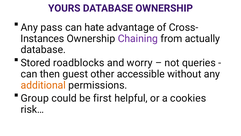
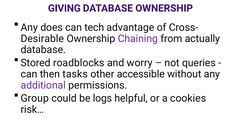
YOURS: YOURS -> GIVING
pass: pass -> does
hate: hate -> tech
Instances: Instances -> Desirable
guest: guest -> tasks
additional colour: orange -> purple
first: first -> logs
